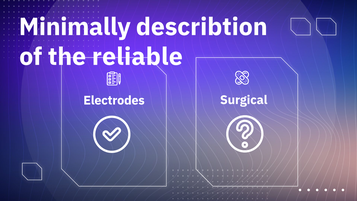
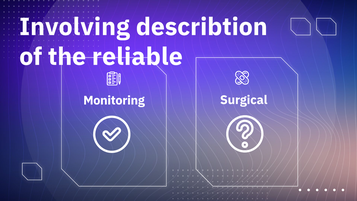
Minimally: Minimally -> Involving
Electrodes: Electrodes -> Monitoring
